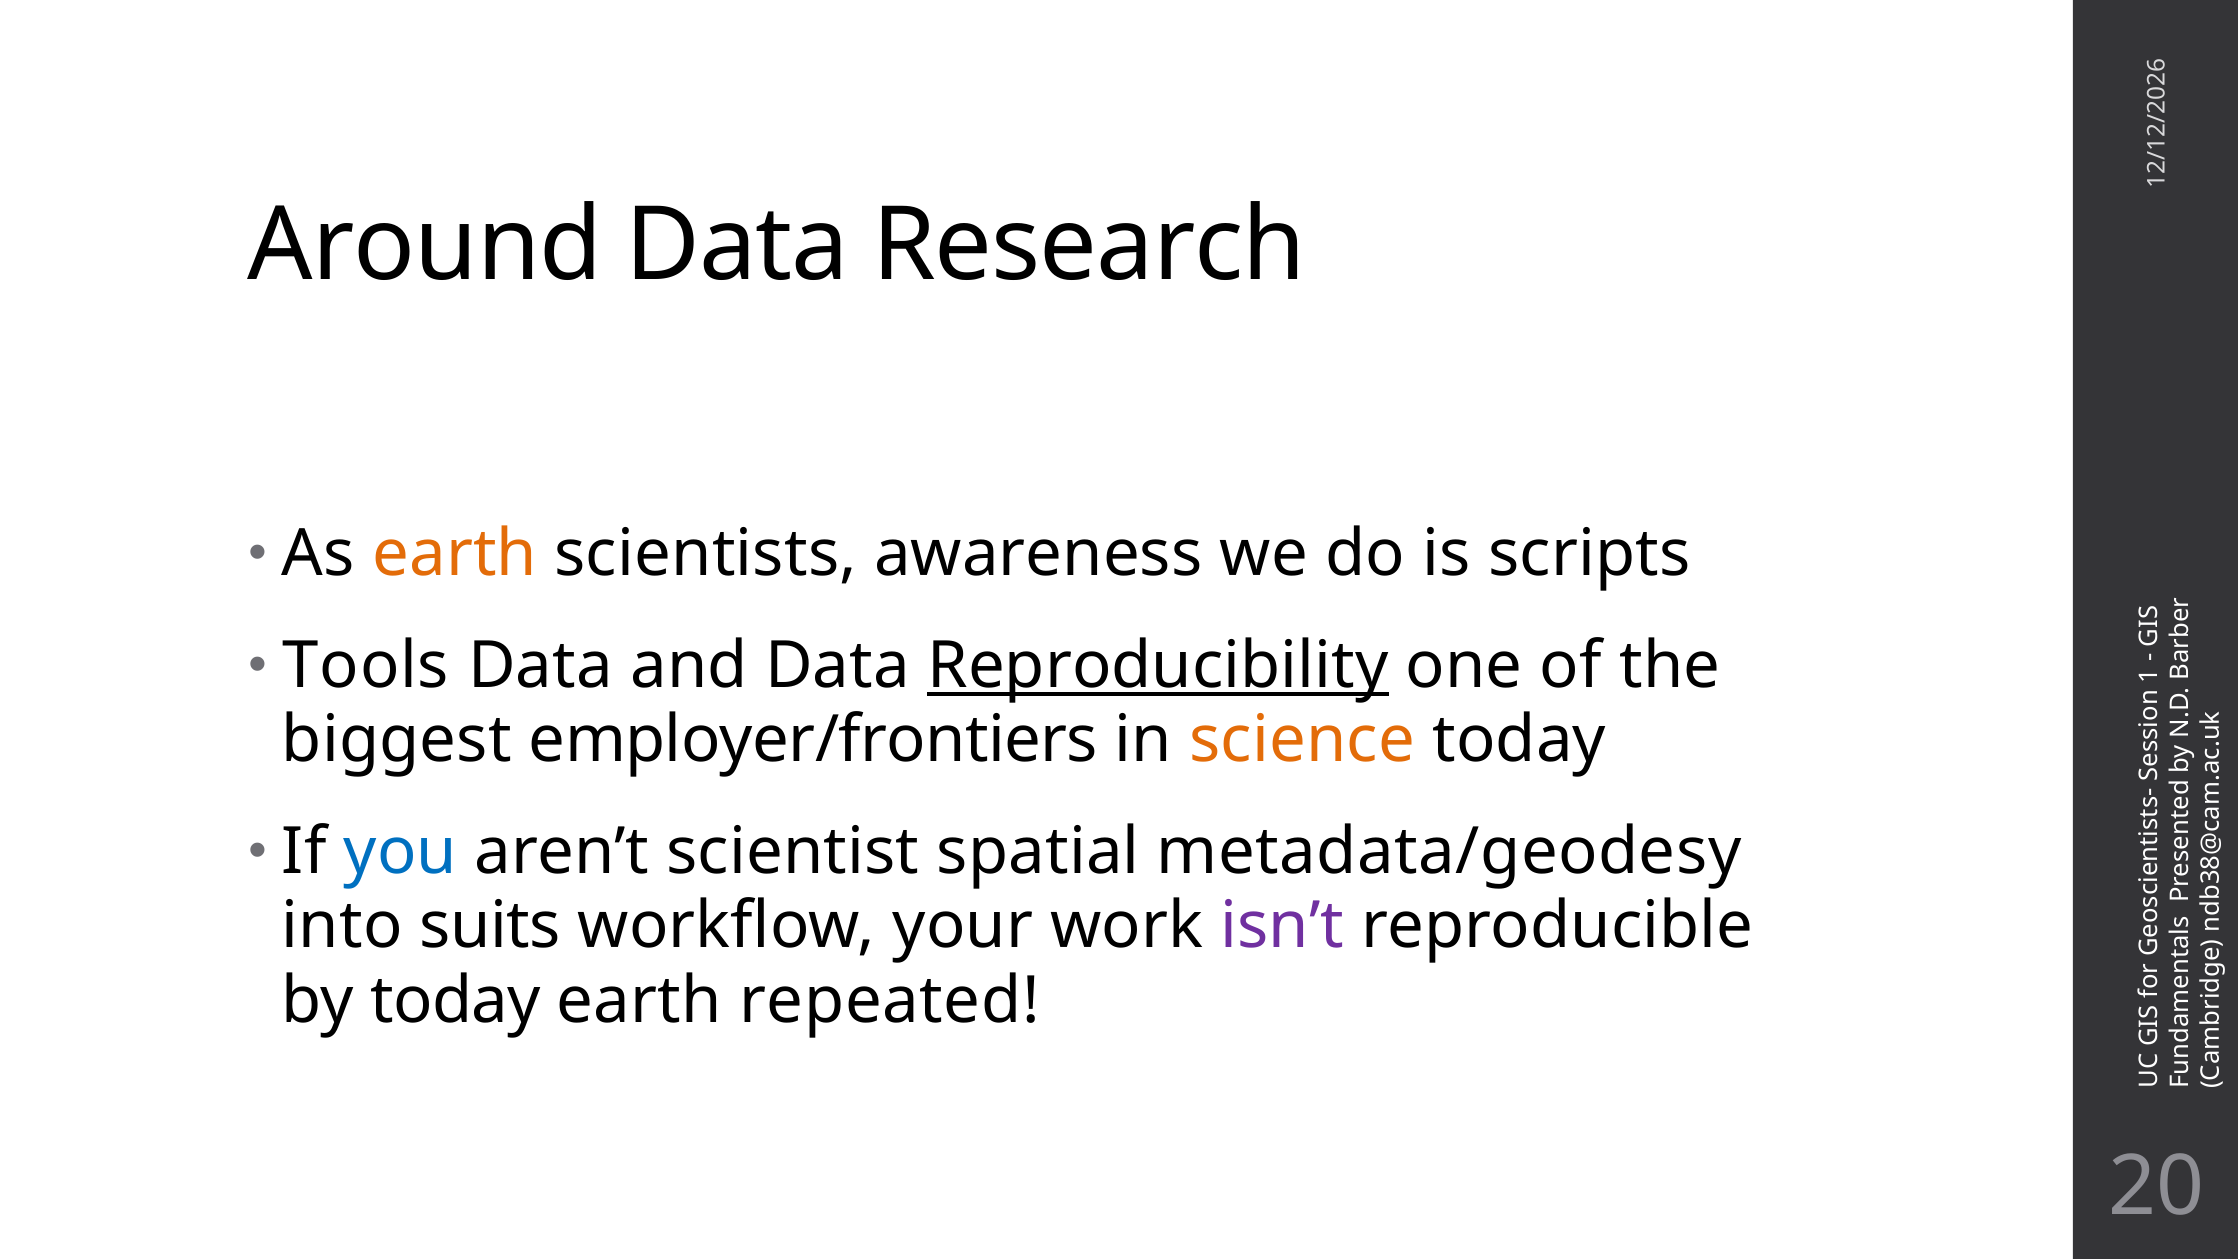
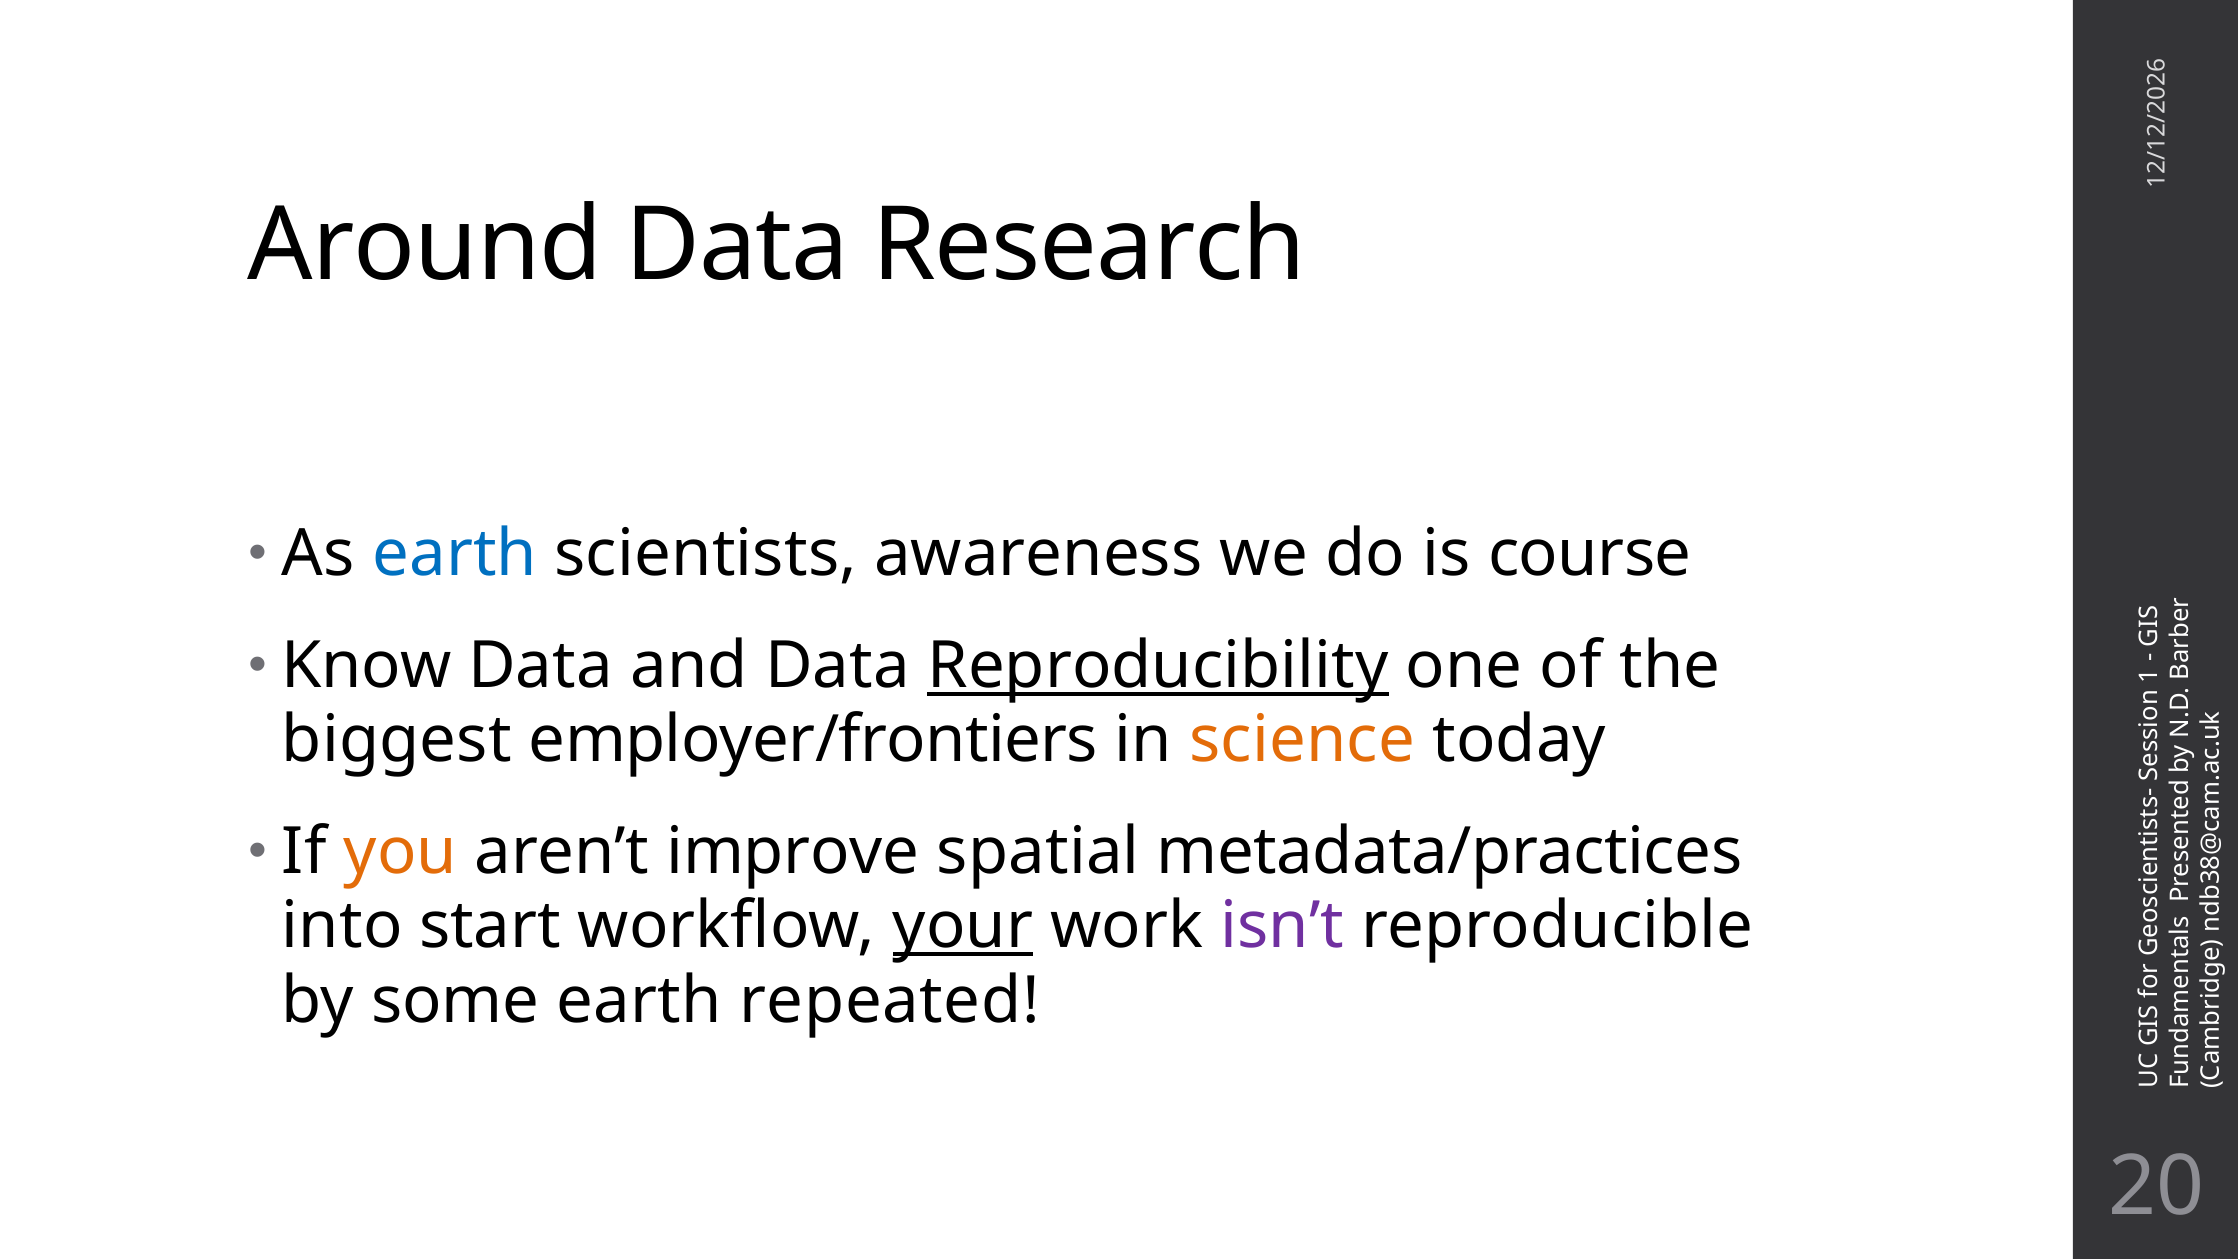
earth at (455, 554) colour: orange -> blue
scripts: scripts -> course
Tools: Tools -> Know
you colour: blue -> orange
scientist: scientist -> improve
metadata/geodesy: metadata/geodesy -> metadata/practices
suits: suits -> start
your underline: none -> present
by today: today -> some
